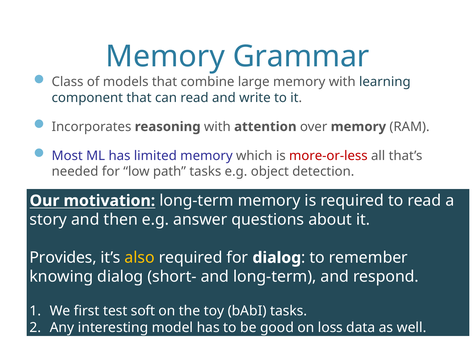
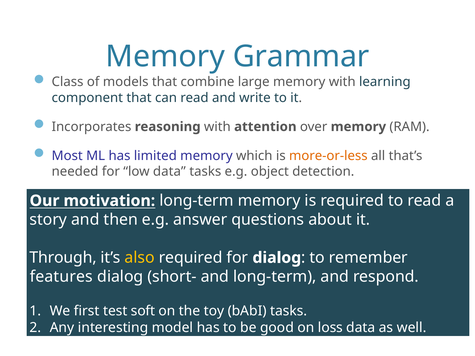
more-or-less colour: red -> orange
low path: path -> data
Provides: Provides -> Through
knowing: knowing -> features
